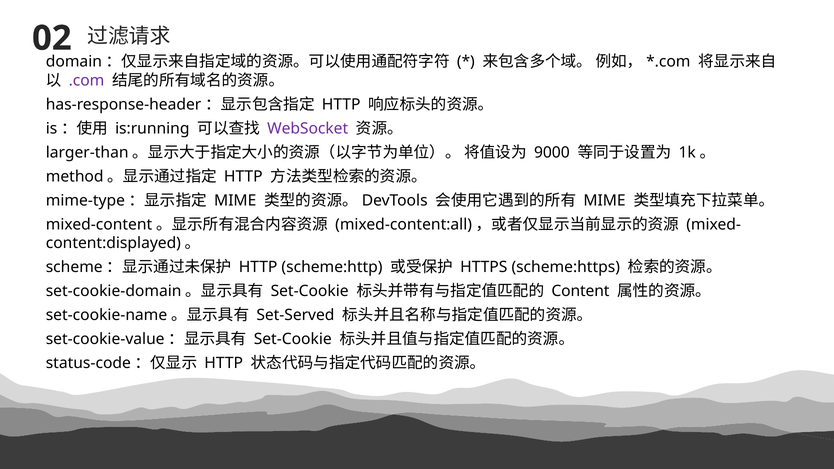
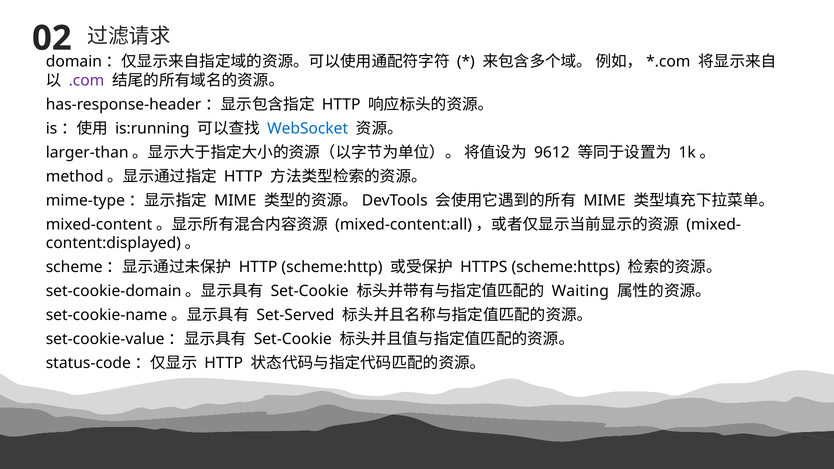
WebSocket colour: purple -> blue
9000: 9000 -> 9612
Content: Content -> Waiting
